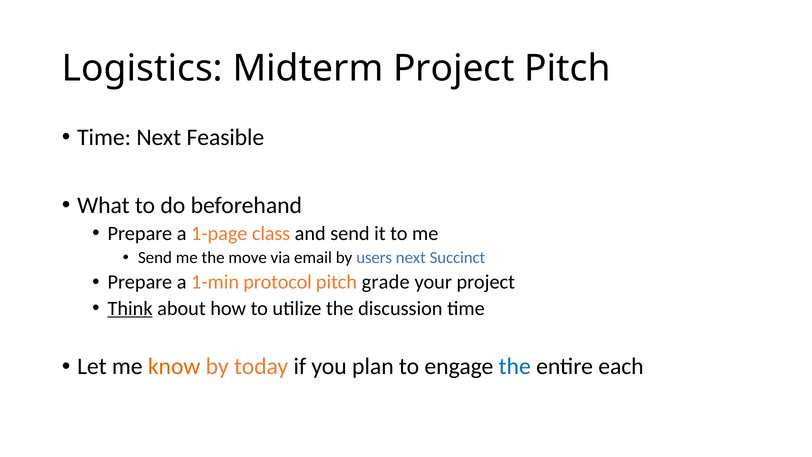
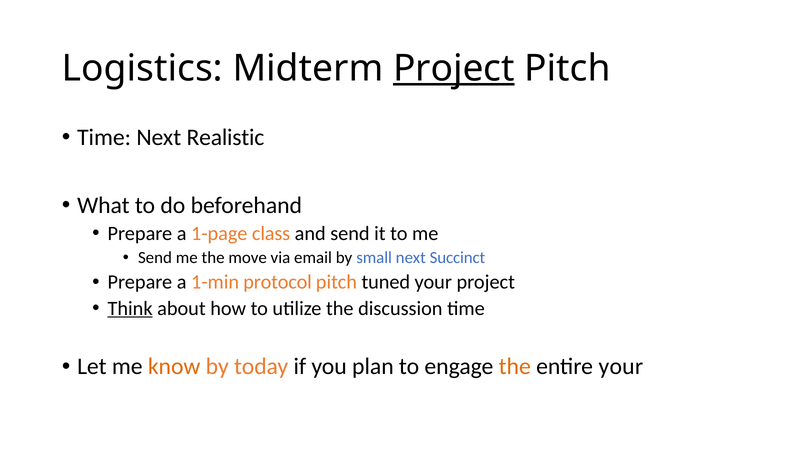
Project at (454, 68) underline: none -> present
Feasible: Feasible -> Realistic
users: users -> small
grade: grade -> tuned
the at (515, 366) colour: blue -> orange
entire each: each -> your
